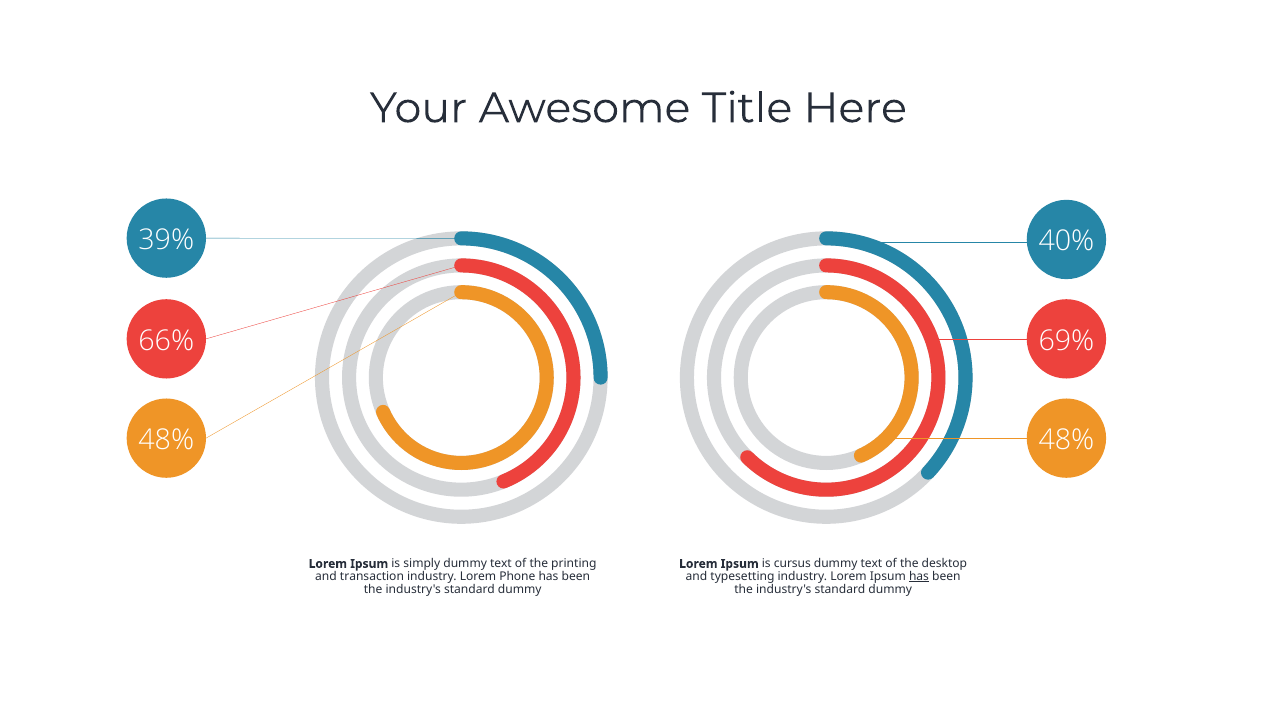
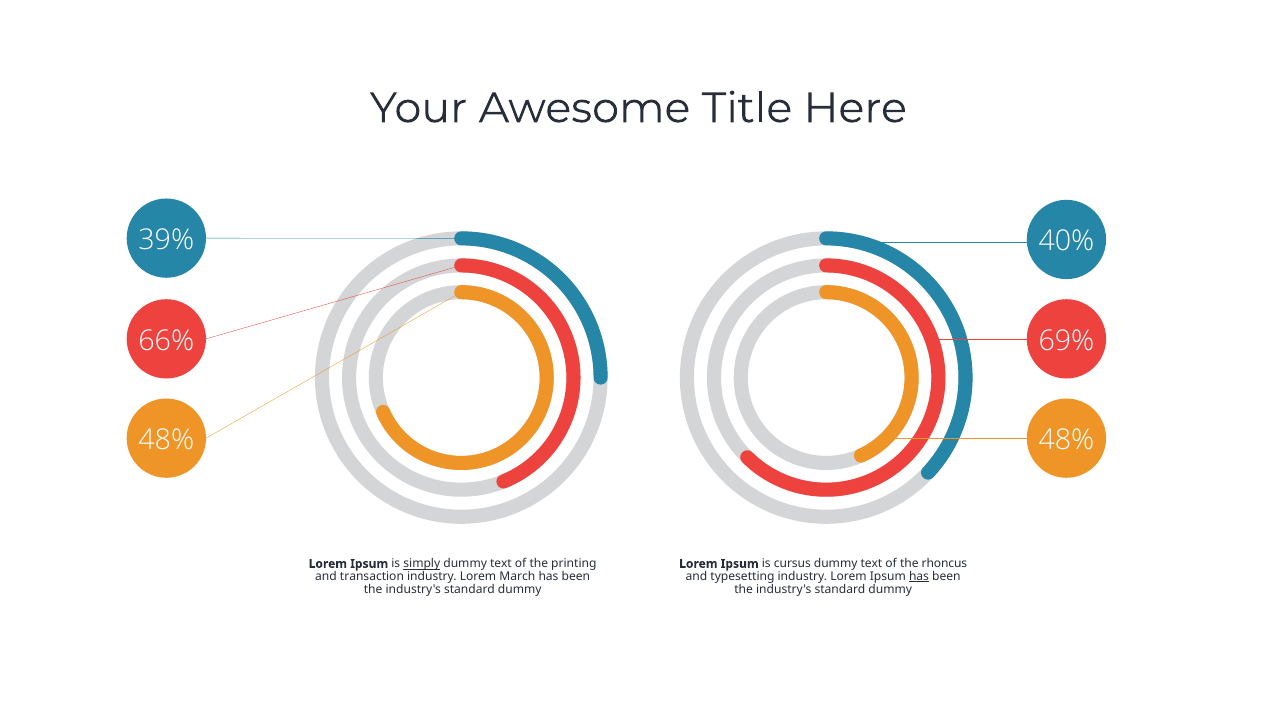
simply underline: none -> present
desktop: desktop -> rhoncus
Phone: Phone -> March
